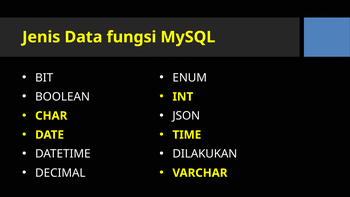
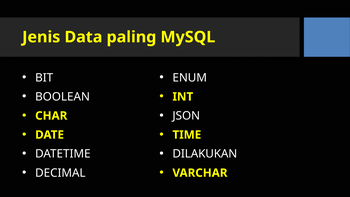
fungsi: fungsi -> paling
